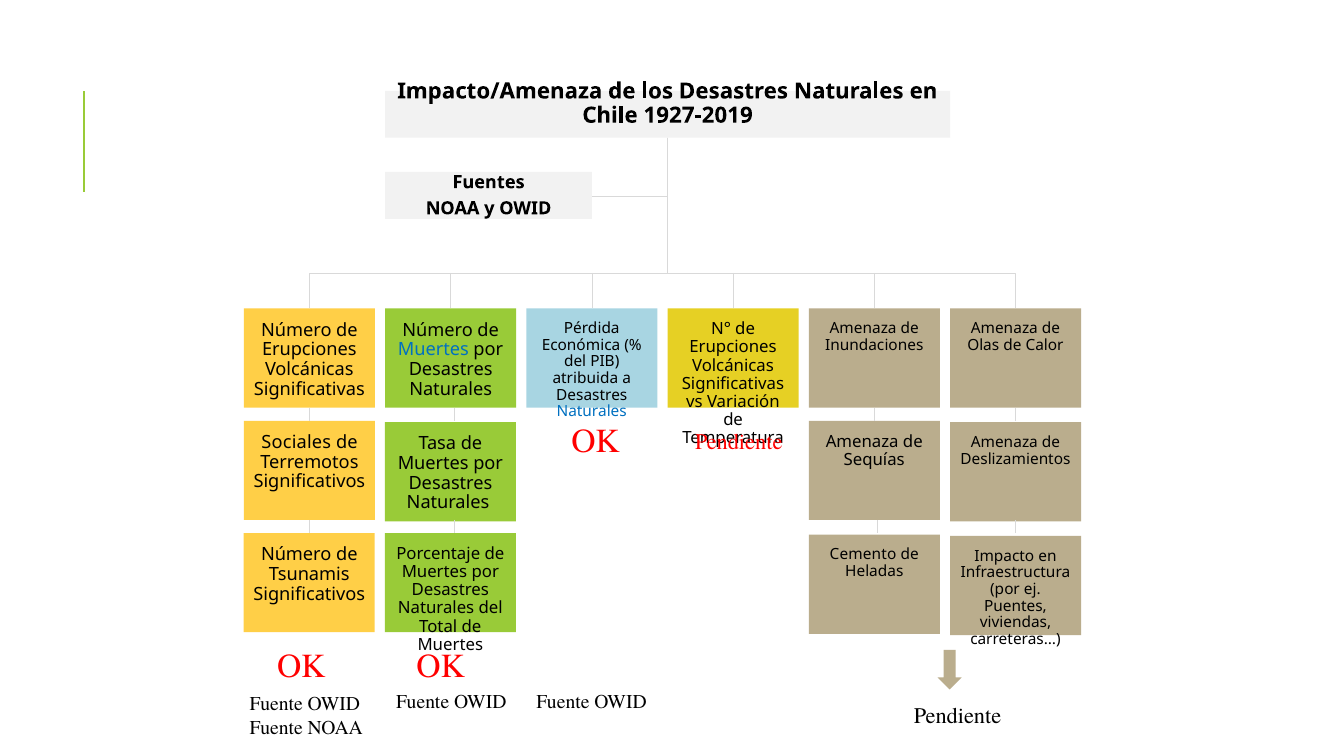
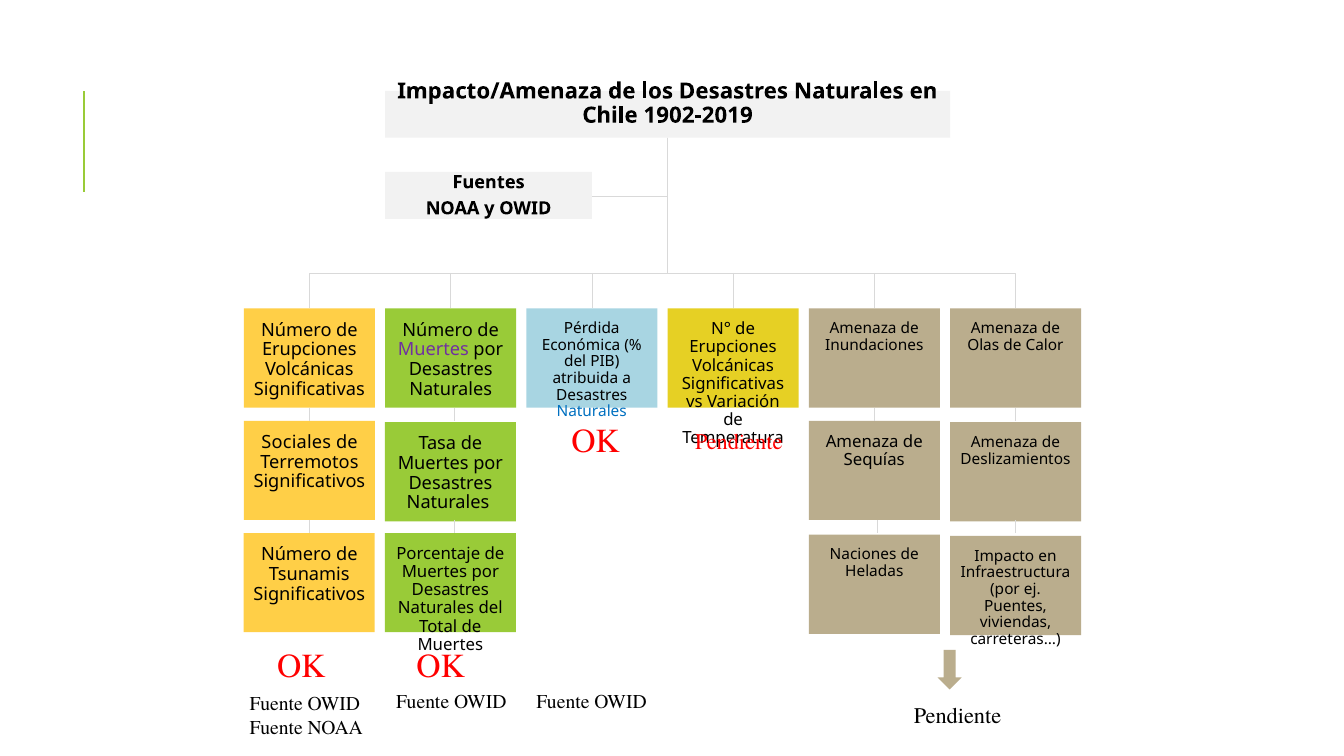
1927-2019: 1927-2019 -> 1902-2019
Muertes at (433, 350) colour: blue -> purple
Cemento: Cemento -> Naciones
